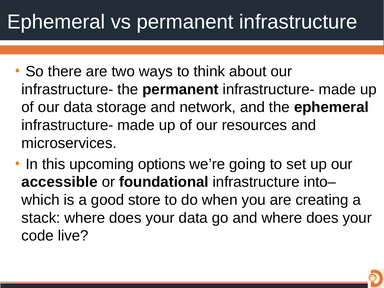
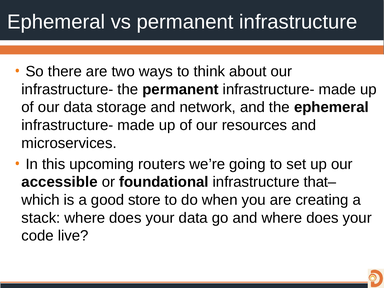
options: options -> routers
into–: into– -> that–
